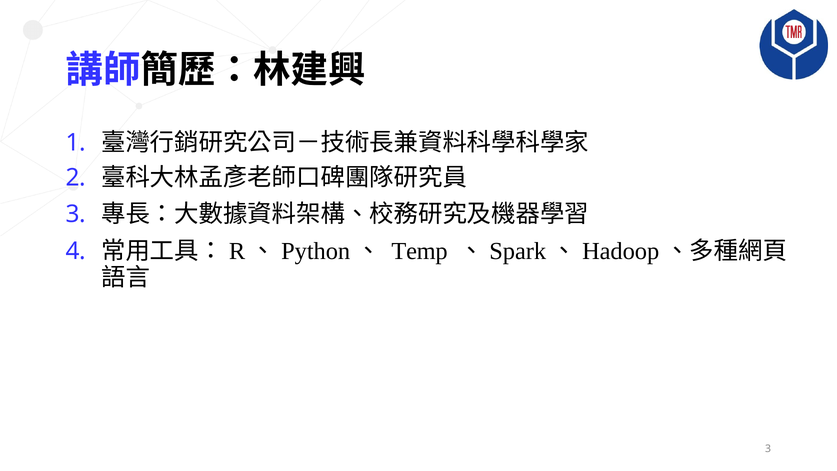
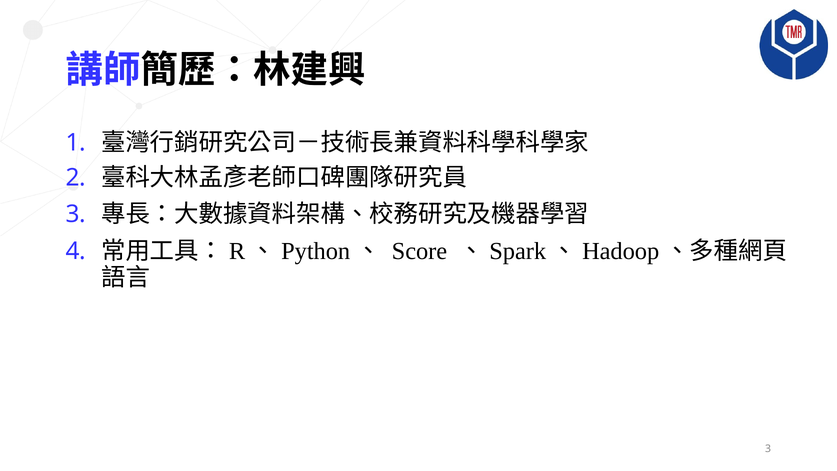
Temp: Temp -> Score
